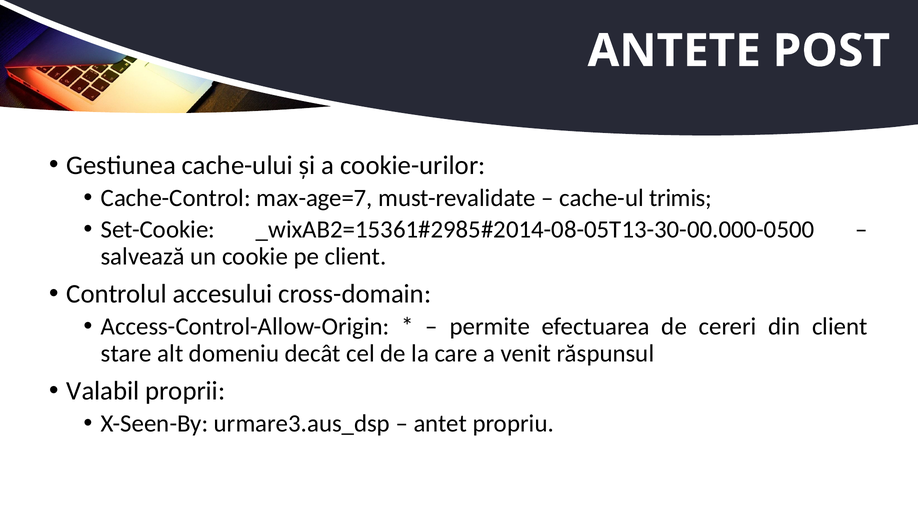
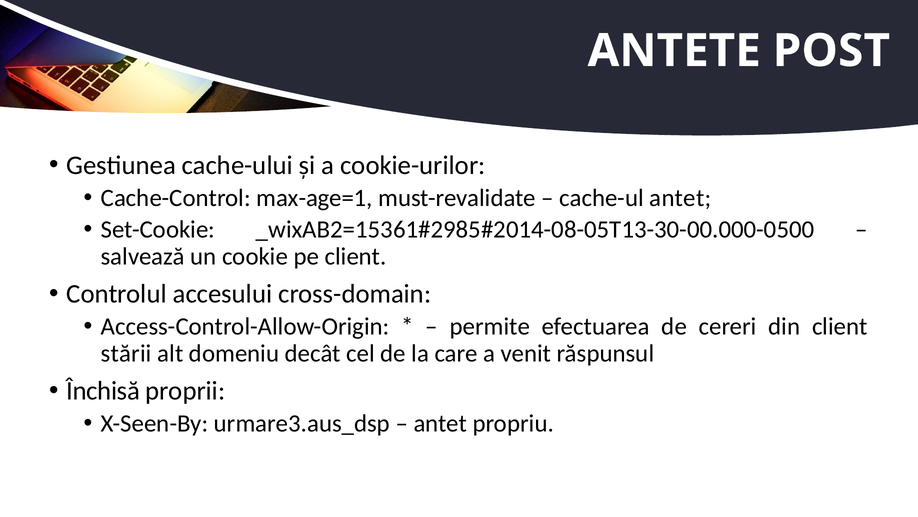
max-age=7: max-age=7 -> max-age=1
cache-ul trimis: trimis -> antet
stare: stare -> stării
Valabil: Valabil -> Închisă
